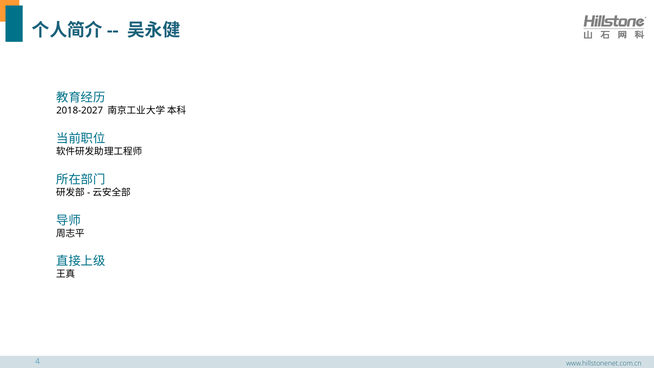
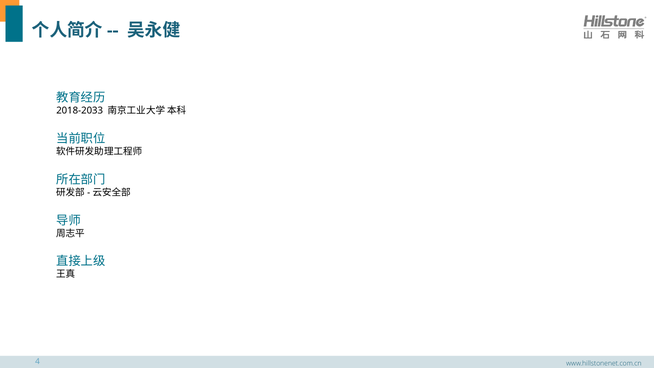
2018-2027: 2018-2027 -> 2018-2033
